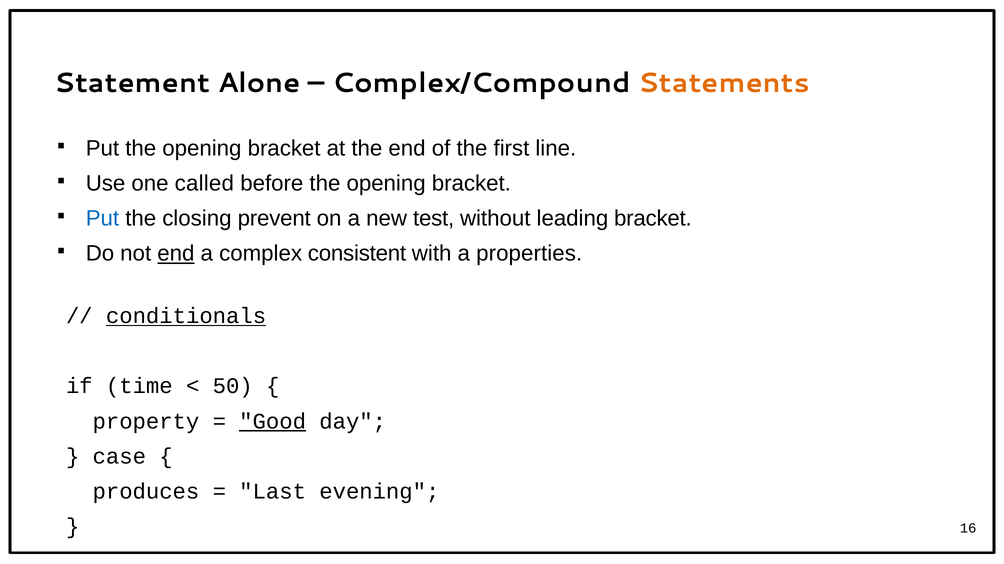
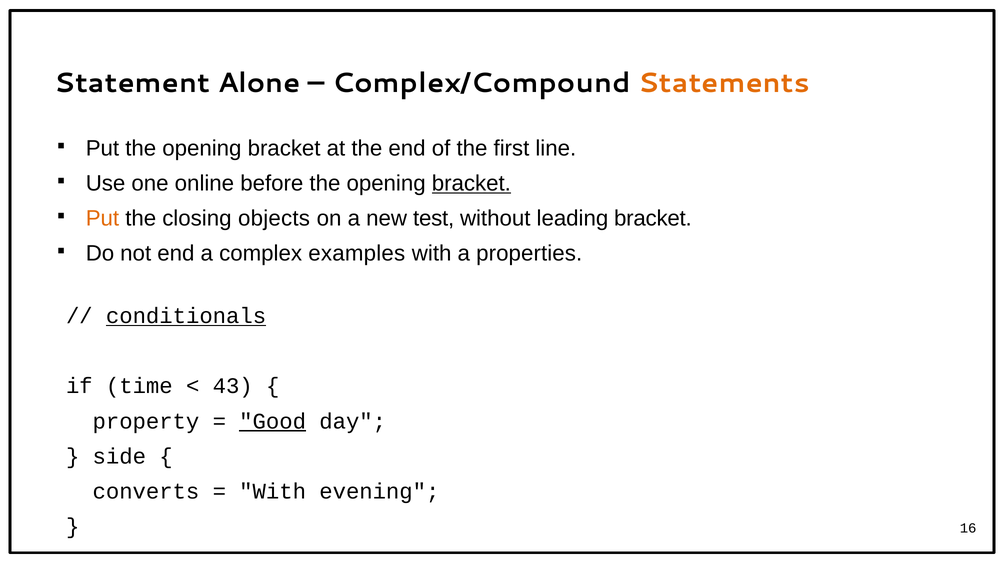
called: called -> online
bracket at (471, 184) underline: none -> present
Put at (102, 219) colour: blue -> orange
prevent: prevent -> objects
end at (176, 254) underline: present -> none
consistent: consistent -> examples
50: 50 -> 43
case: case -> side
produces: produces -> converts
Last at (273, 492): Last -> With
